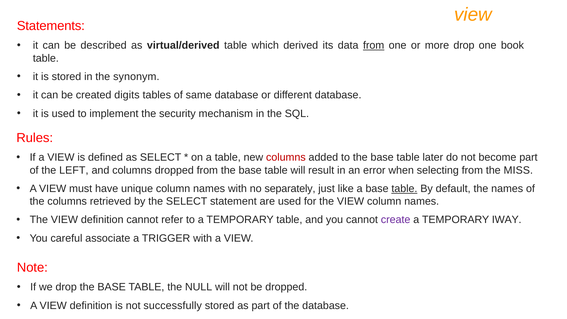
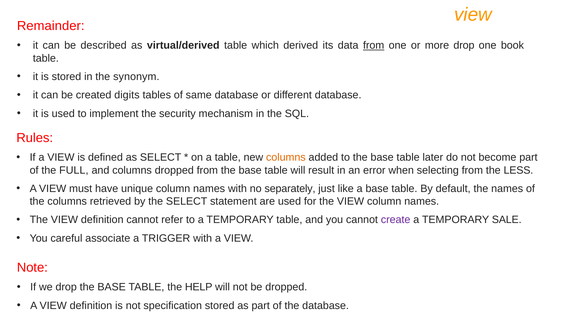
Statements: Statements -> Remainder
columns at (286, 157) colour: red -> orange
LEFT: LEFT -> FULL
MISS: MISS -> LESS
table at (404, 189) underline: present -> none
IWAY: IWAY -> SALE
NULL: NULL -> HELP
successfully: successfully -> specification
